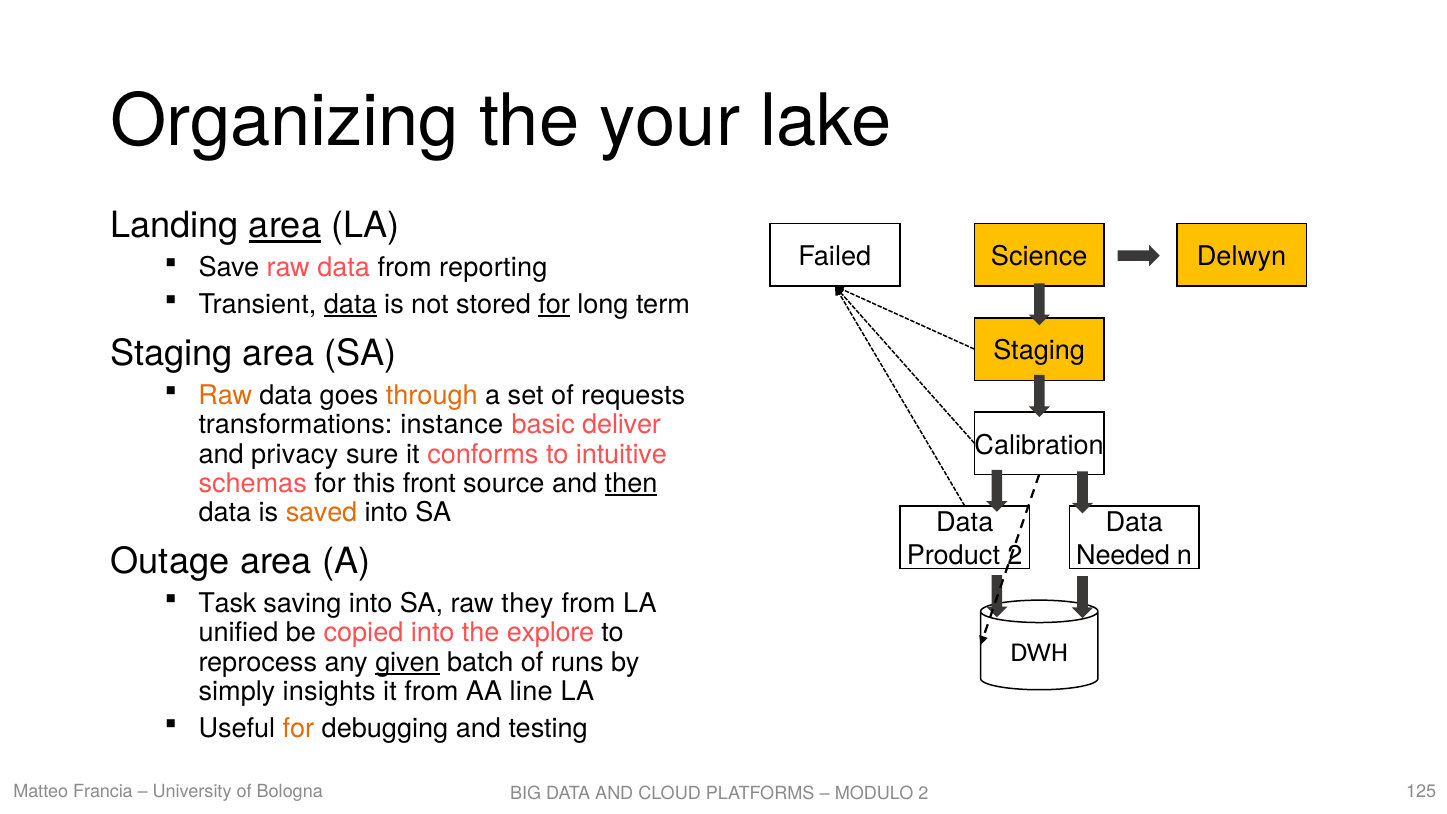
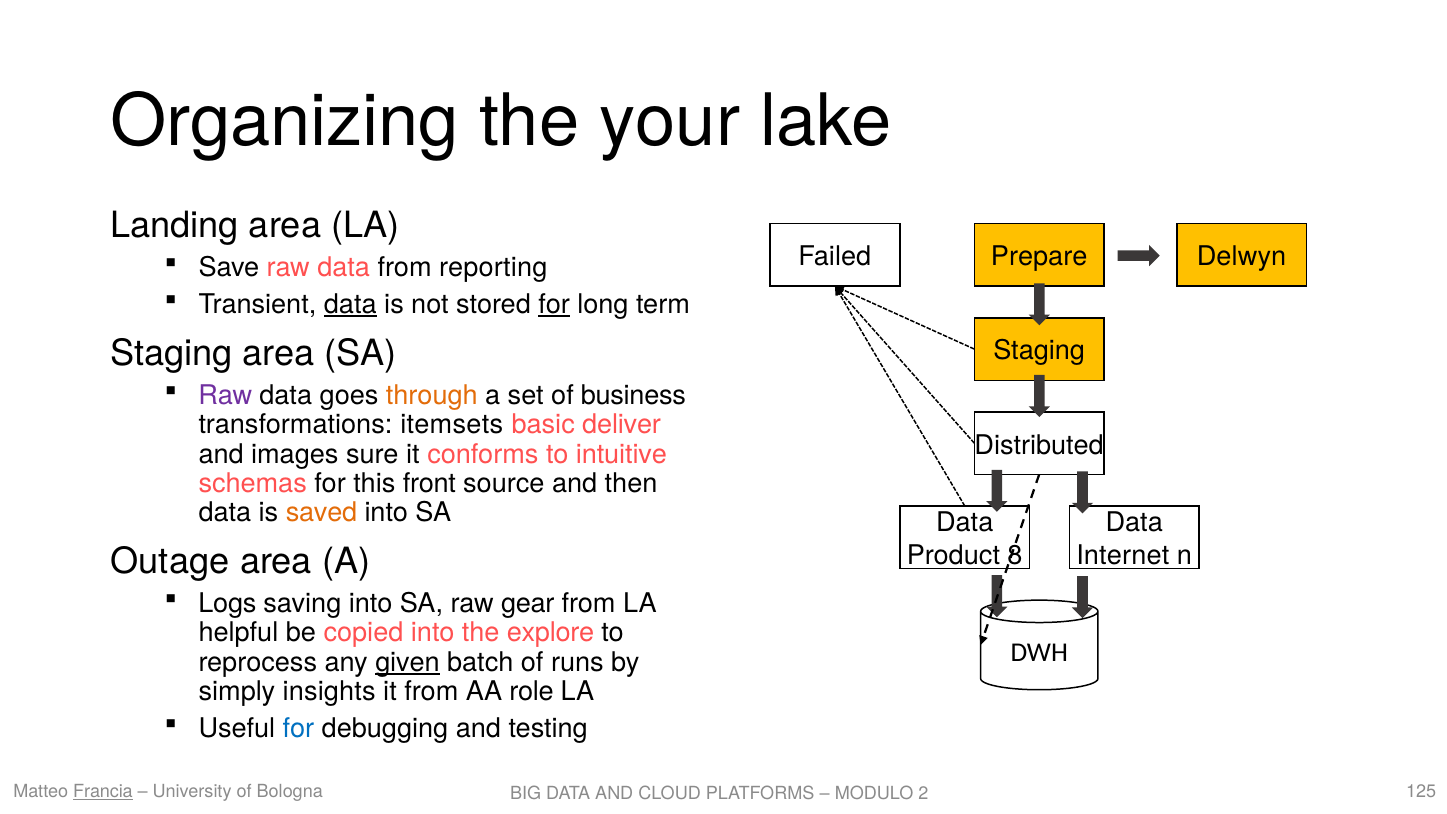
area at (285, 226) underline: present -> none
Science: Science -> Prepare
Raw at (225, 395) colour: orange -> purple
requests: requests -> business
instance: instance -> itemsets
Calibration: Calibration -> Distributed
privacy: privacy -> images
then underline: present -> none
Product 2: 2 -> 8
Needed: Needed -> Internet
Task: Task -> Logs
they: they -> gear
unified: unified -> helpful
line: line -> role
for at (299, 728) colour: orange -> blue
Francia underline: none -> present
